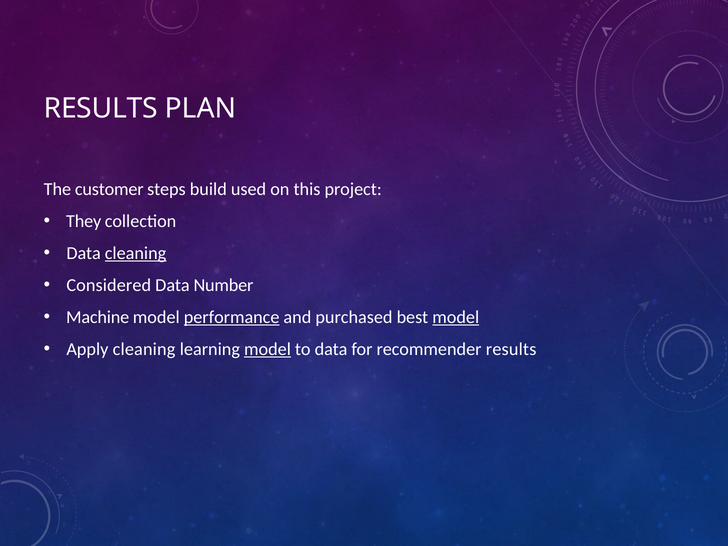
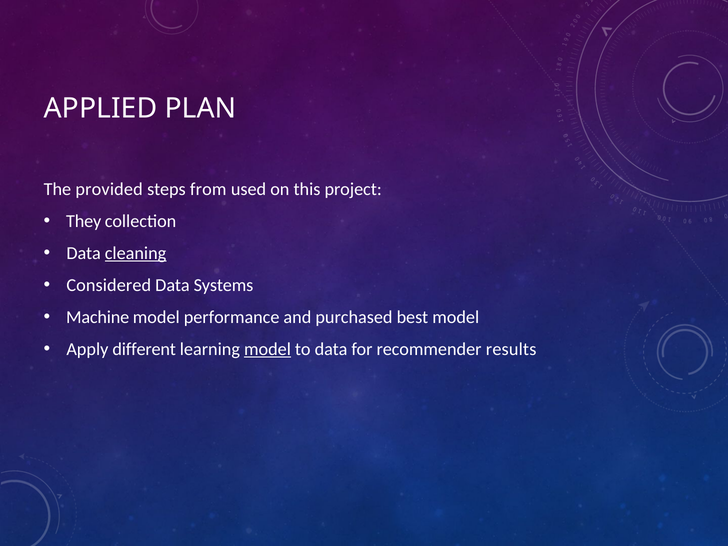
RESULTS at (101, 108): RESULTS -> APPLIED
customer: customer -> provided
build: build -> from
Number: Number -> Systems
performance underline: present -> none
model at (456, 317) underline: present -> none
Apply cleaning: cleaning -> different
